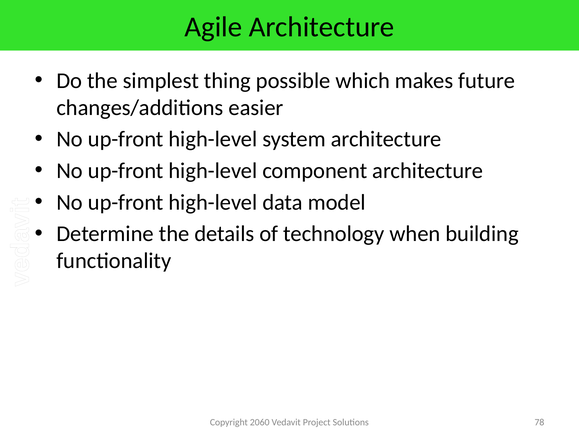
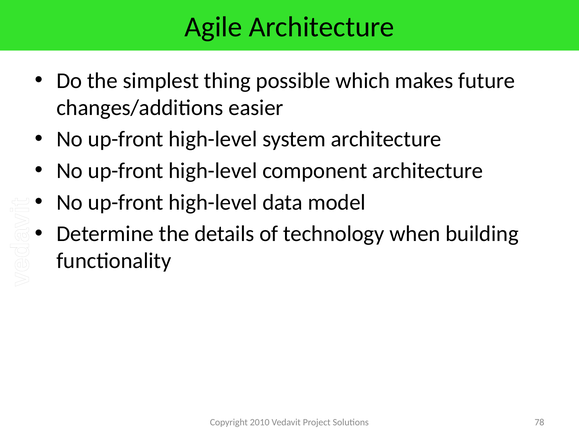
2060: 2060 -> 2010
